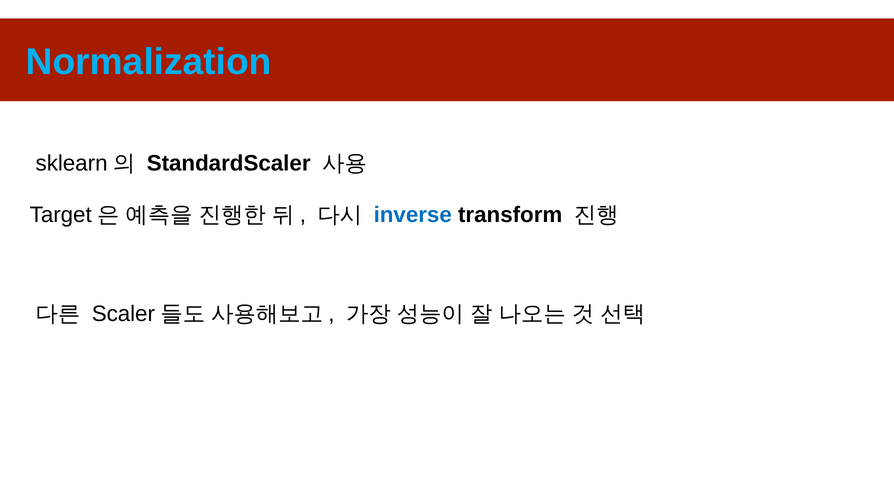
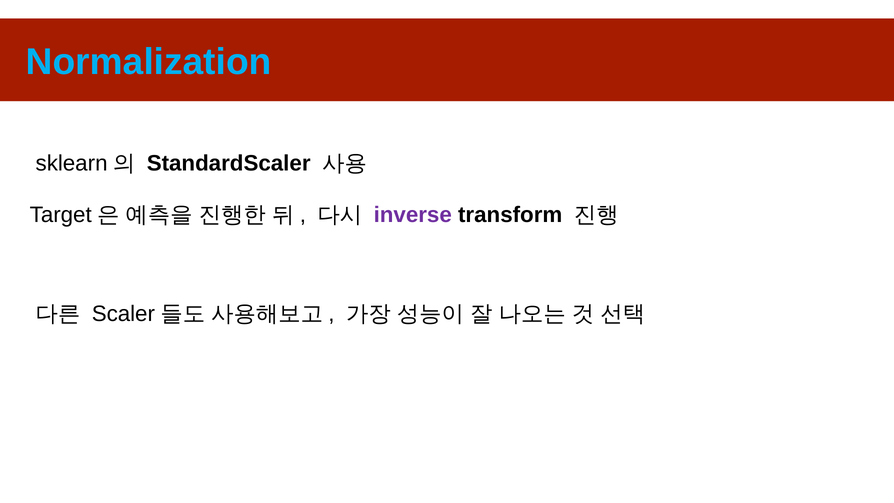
inverse colour: blue -> purple
